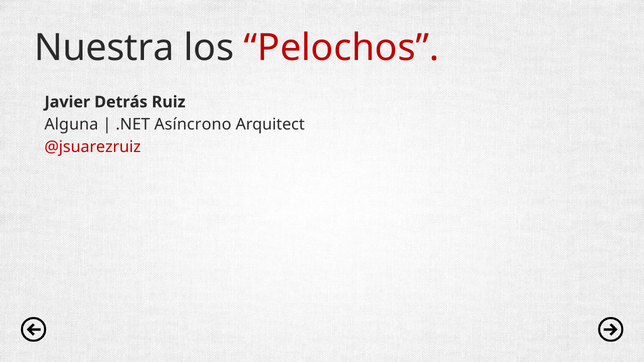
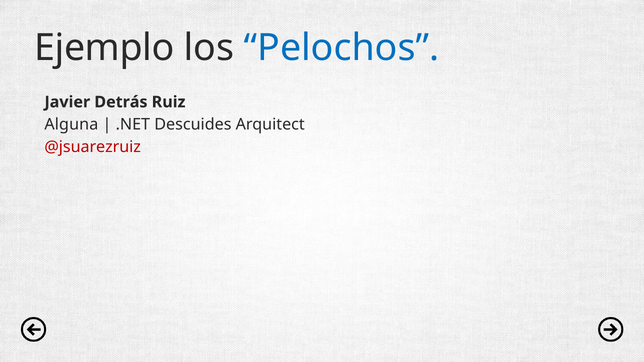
Nuestra: Nuestra -> Ejemplo
Pelochos colour: red -> blue
Asíncrono: Asíncrono -> Descuides
